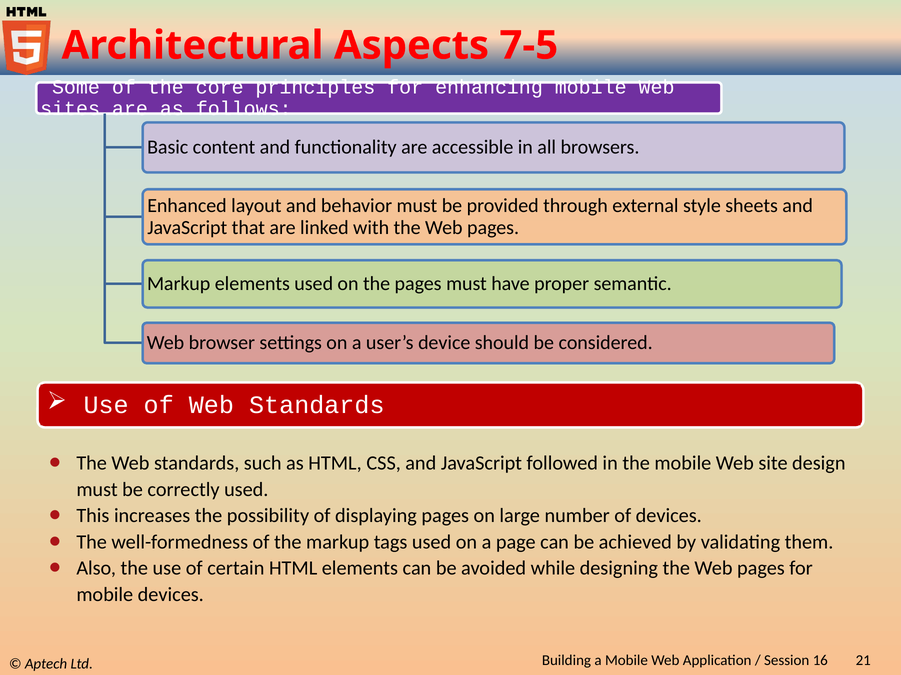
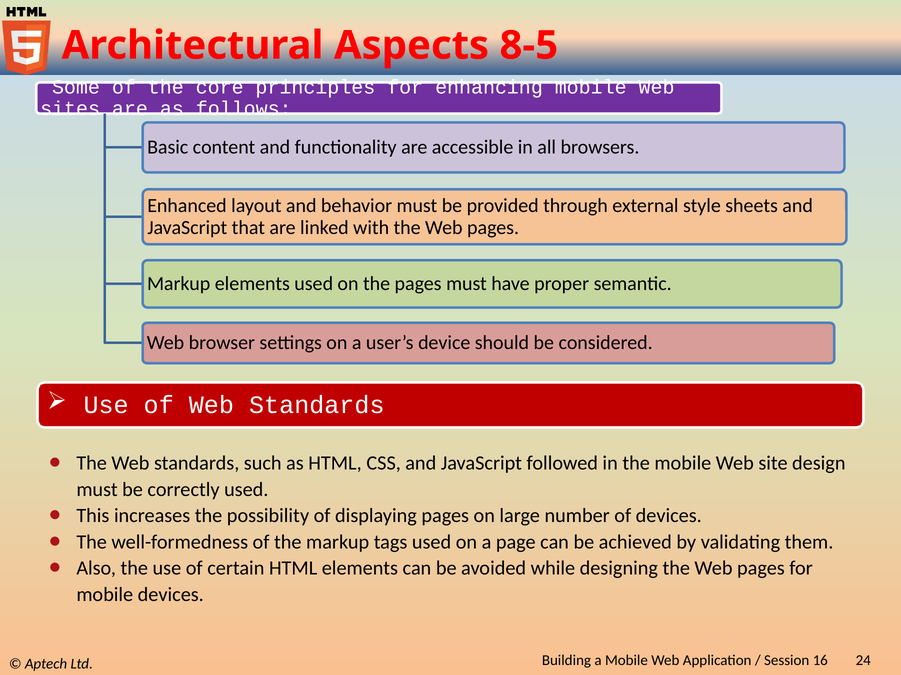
7-5: 7-5 -> 8-5
21: 21 -> 24
